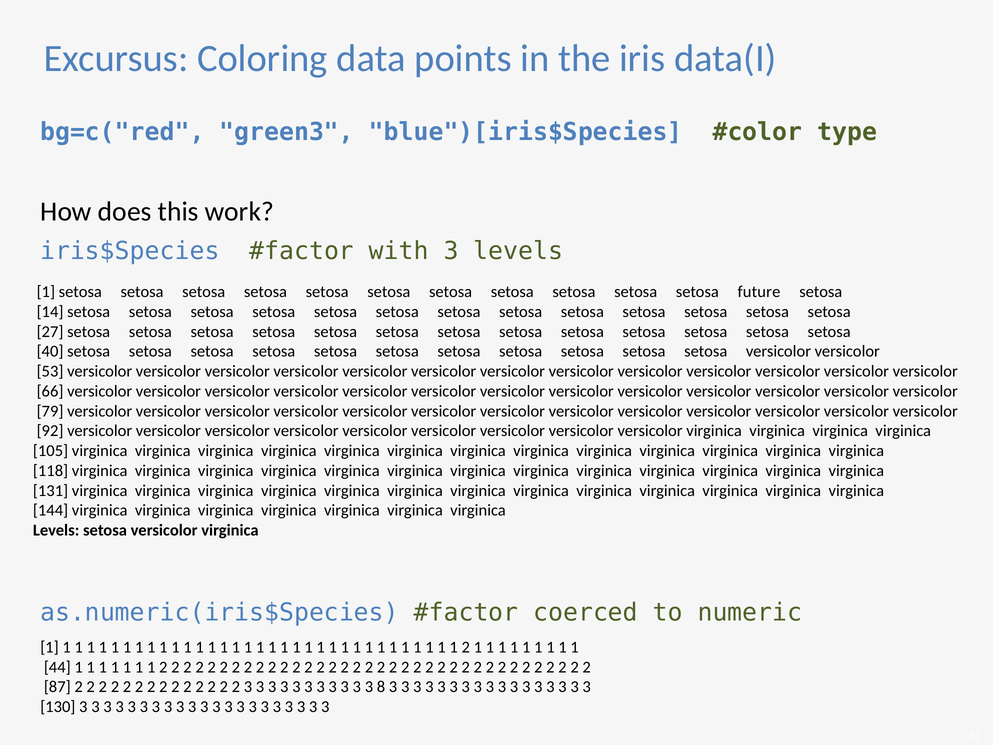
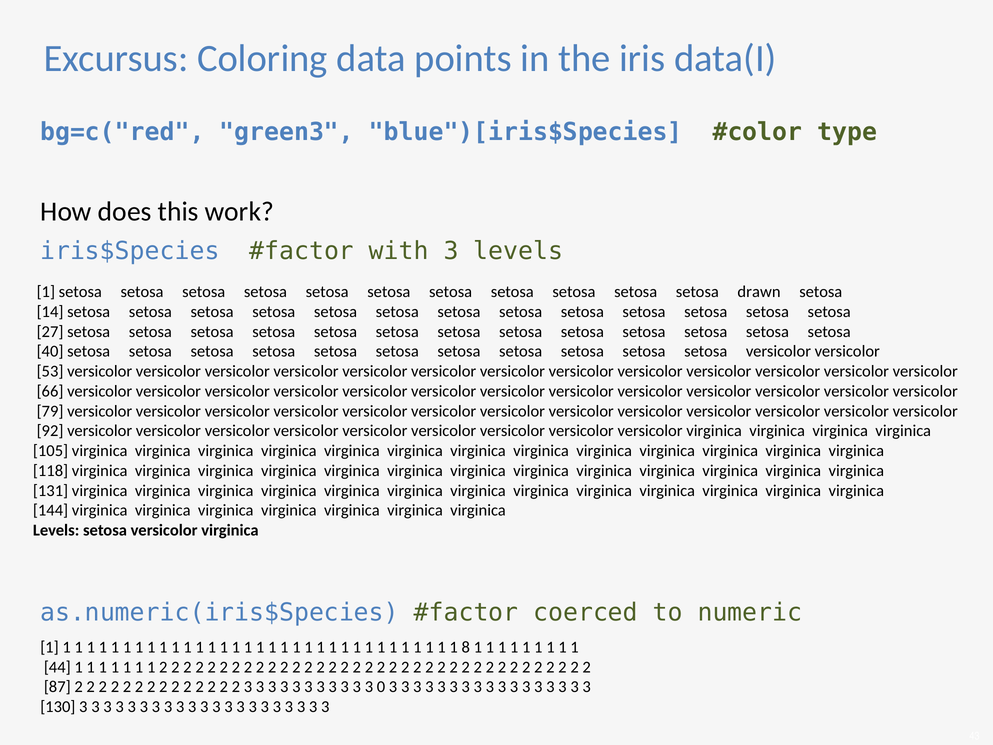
future: future -> drawn
2 at (466, 647): 2 -> 8
8: 8 -> 0
